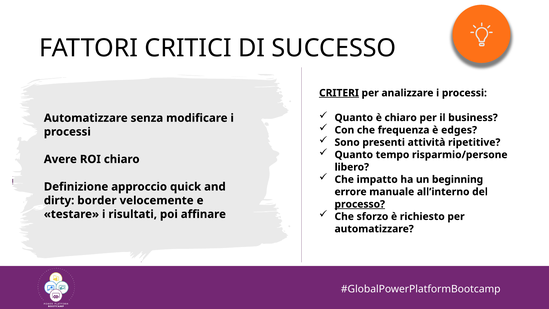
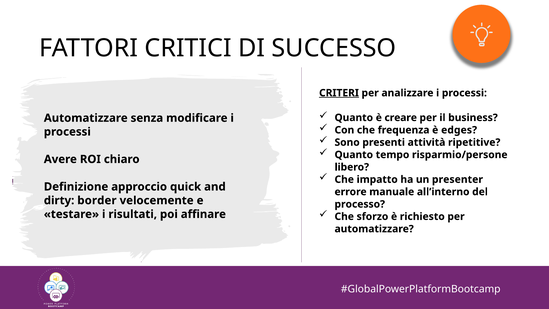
è chiaro: chiaro -> creare
beginning: beginning -> presenter
processo underline: present -> none
